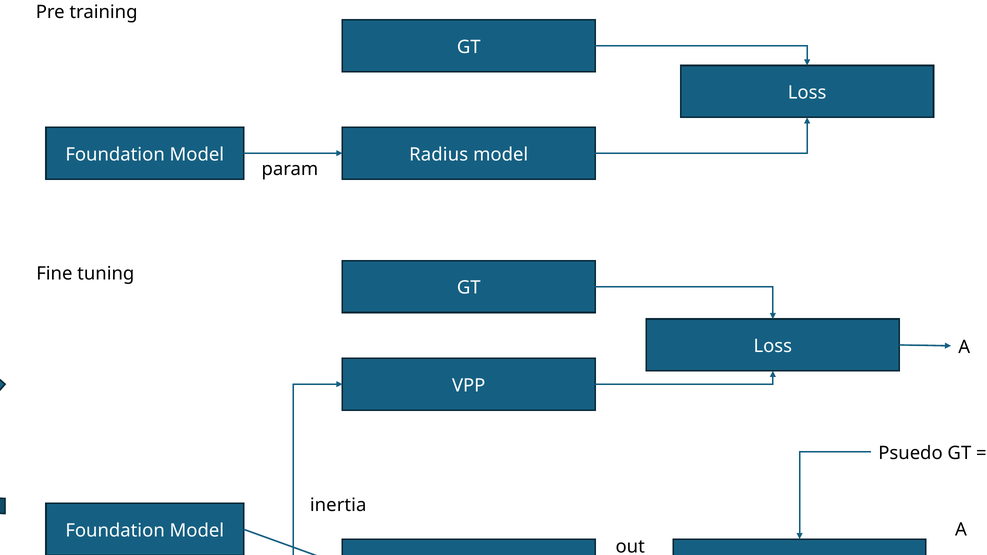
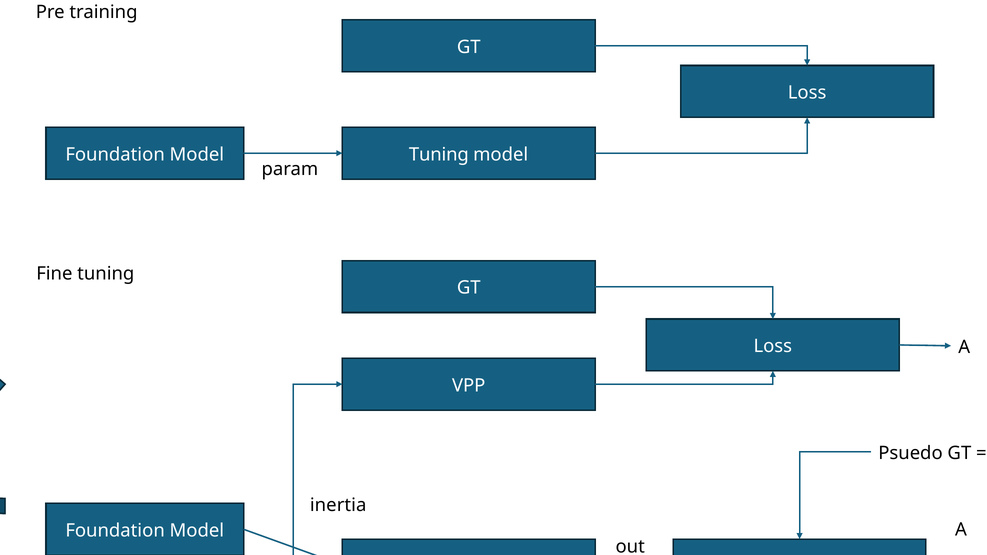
Model Radius: Radius -> Tuning
